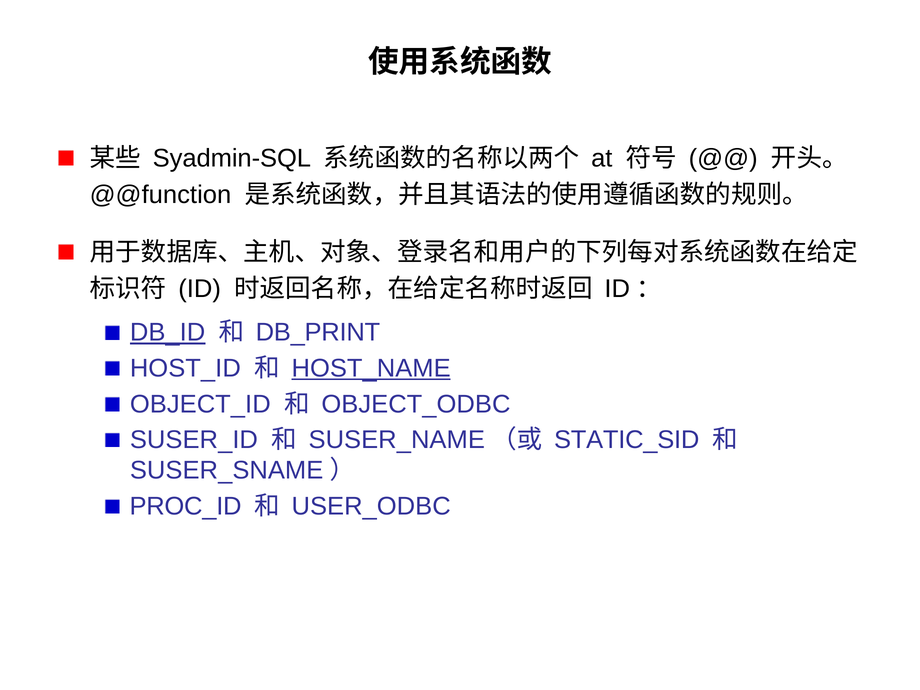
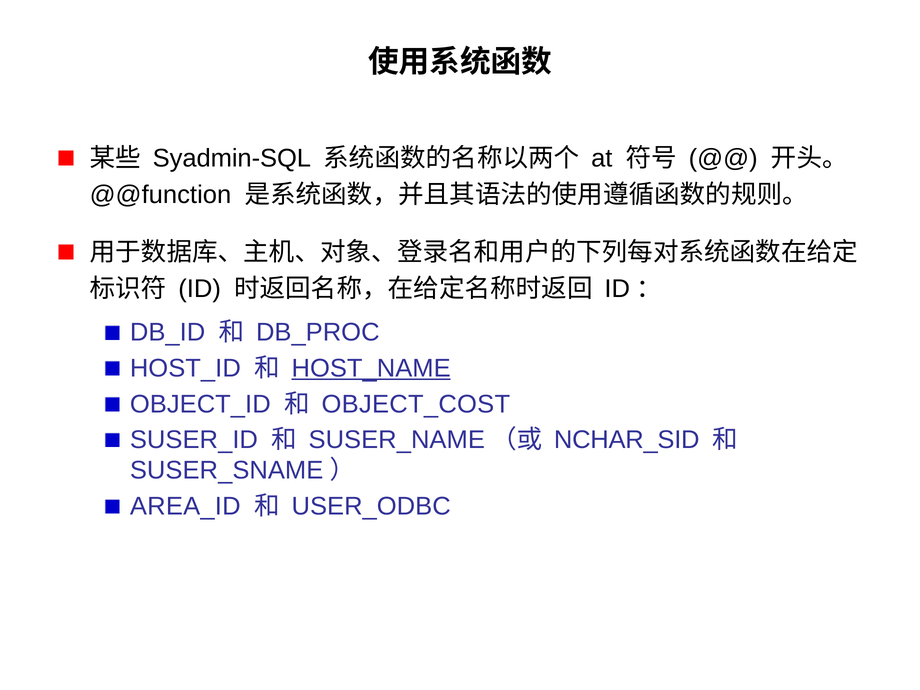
DB_ID underline: present -> none
DB_PRINT: DB_PRINT -> DB_PROC
OBJECT_ODBC: OBJECT_ODBC -> OBJECT_COST
STATIC_SID: STATIC_SID -> NCHAR_SID
PROC_ID: PROC_ID -> AREA_ID
